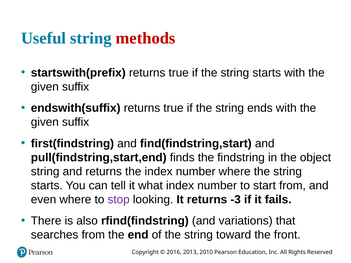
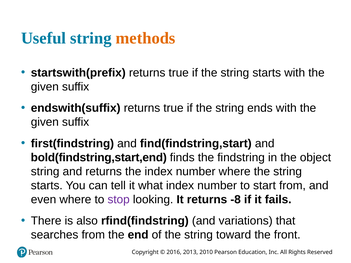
methods colour: red -> orange
pull(findstring,start,end: pull(findstring,start,end -> bold(findstring,start,end
-3: -3 -> -8
